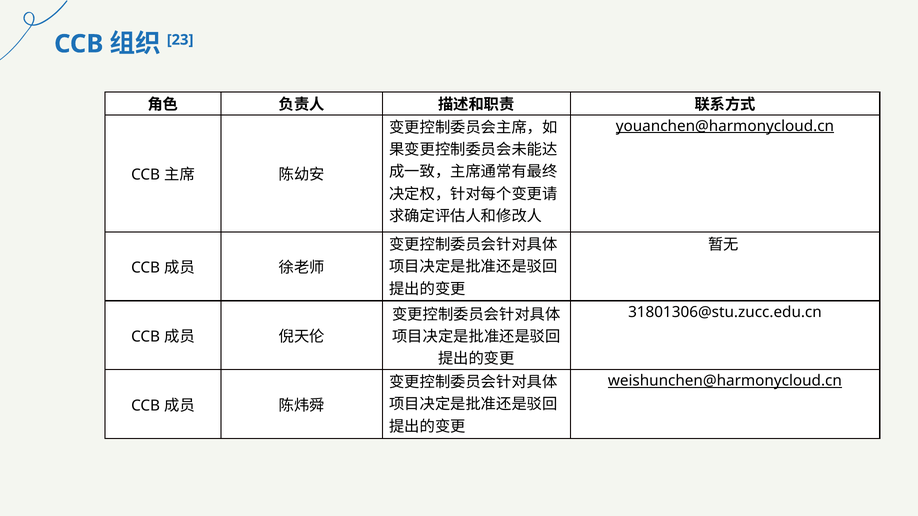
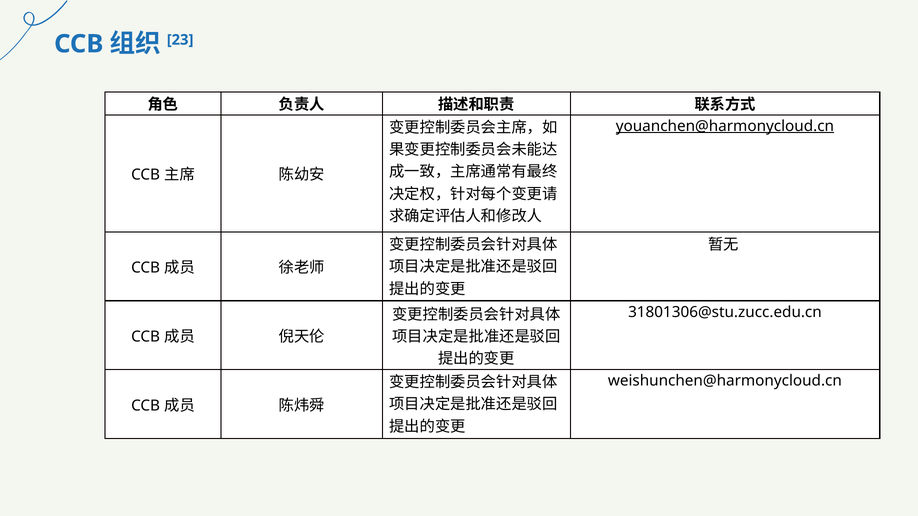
weishunchen@harmonycloud.cn underline: present -> none
